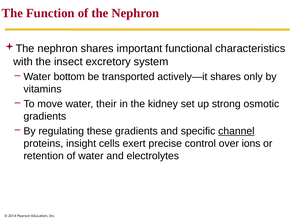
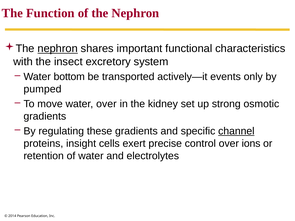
nephron at (58, 49) underline: none -> present
actively—it shares: shares -> events
vitamins: vitamins -> pumped
water their: their -> over
